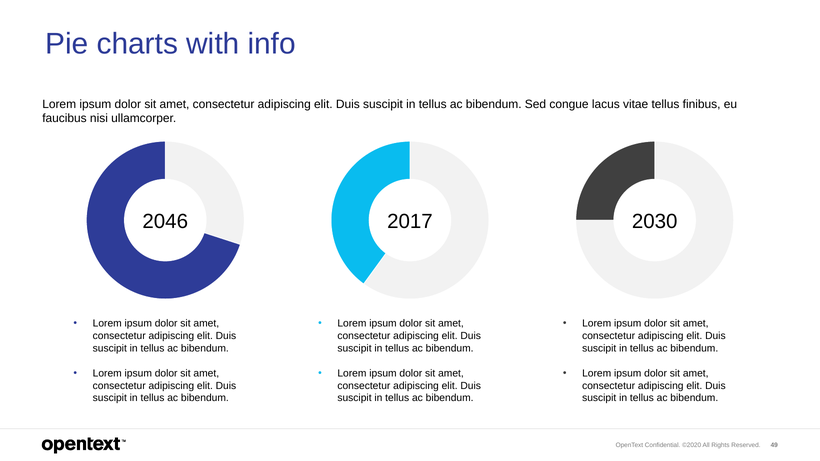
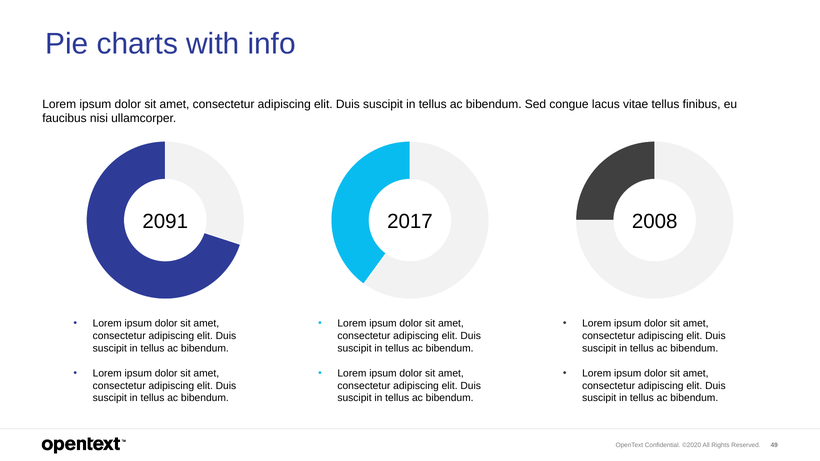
2046: 2046 -> 2091
2030: 2030 -> 2008
